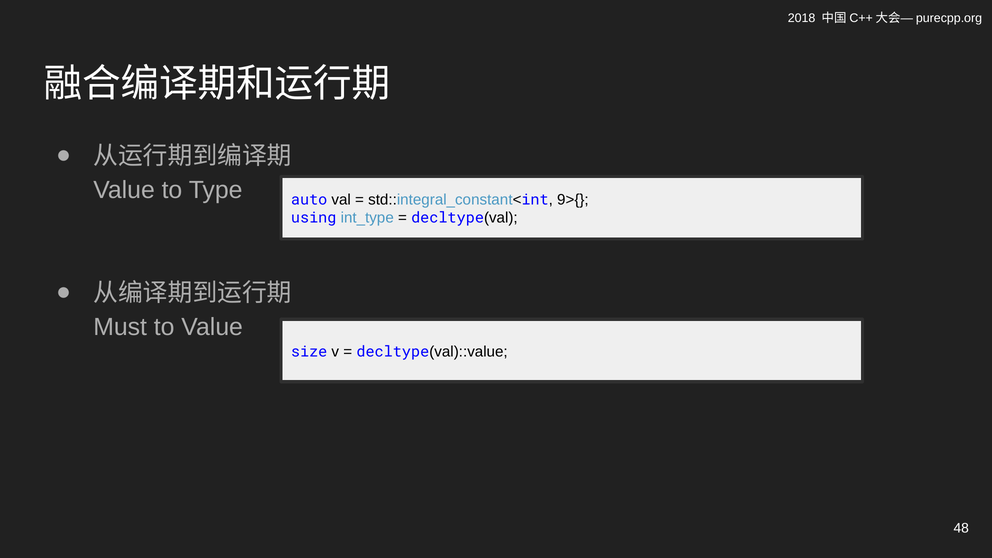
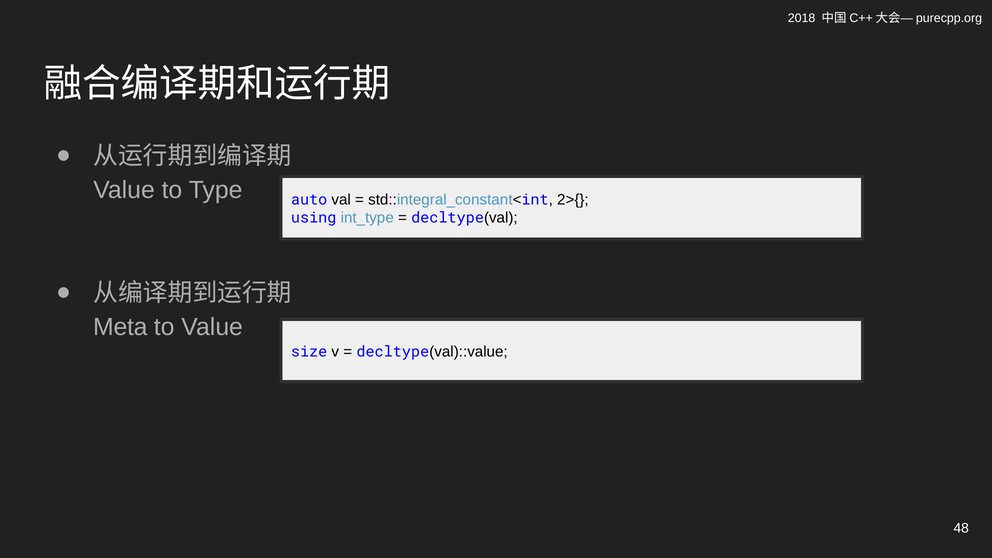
9>{: 9>{ -> 2>{
Must: Must -> Meta
